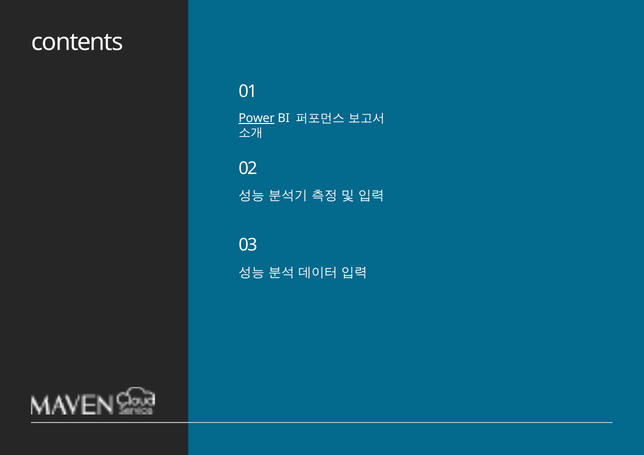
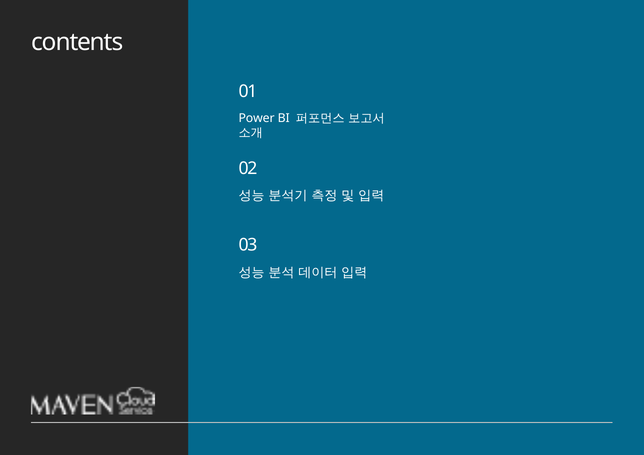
Power underline: present -> none
